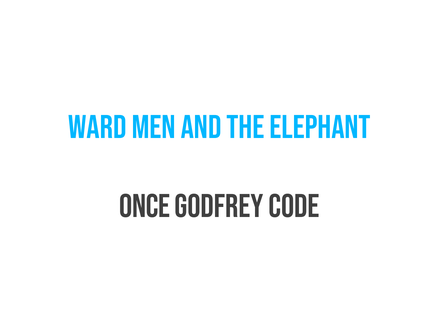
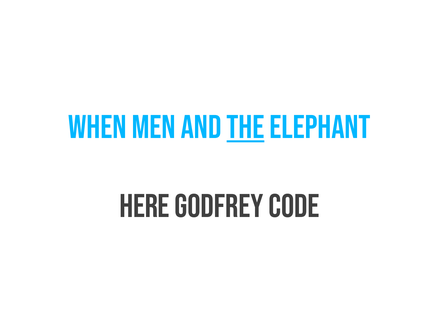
Ward: Ward -> When
the underline: none -> present
Once: Once -> Here
